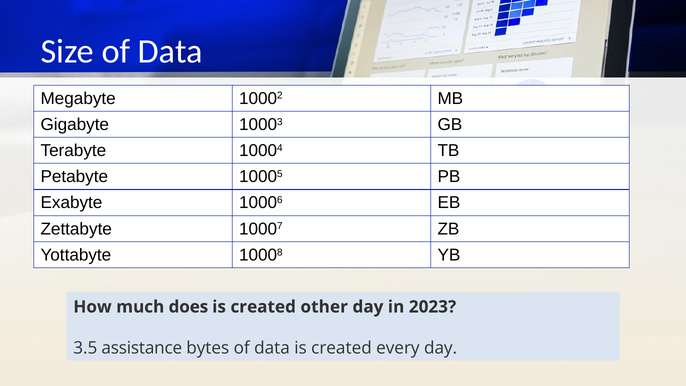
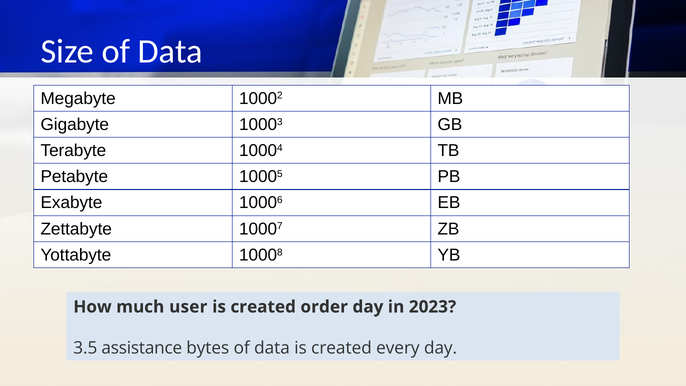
does: does -> user
other: other -> order
